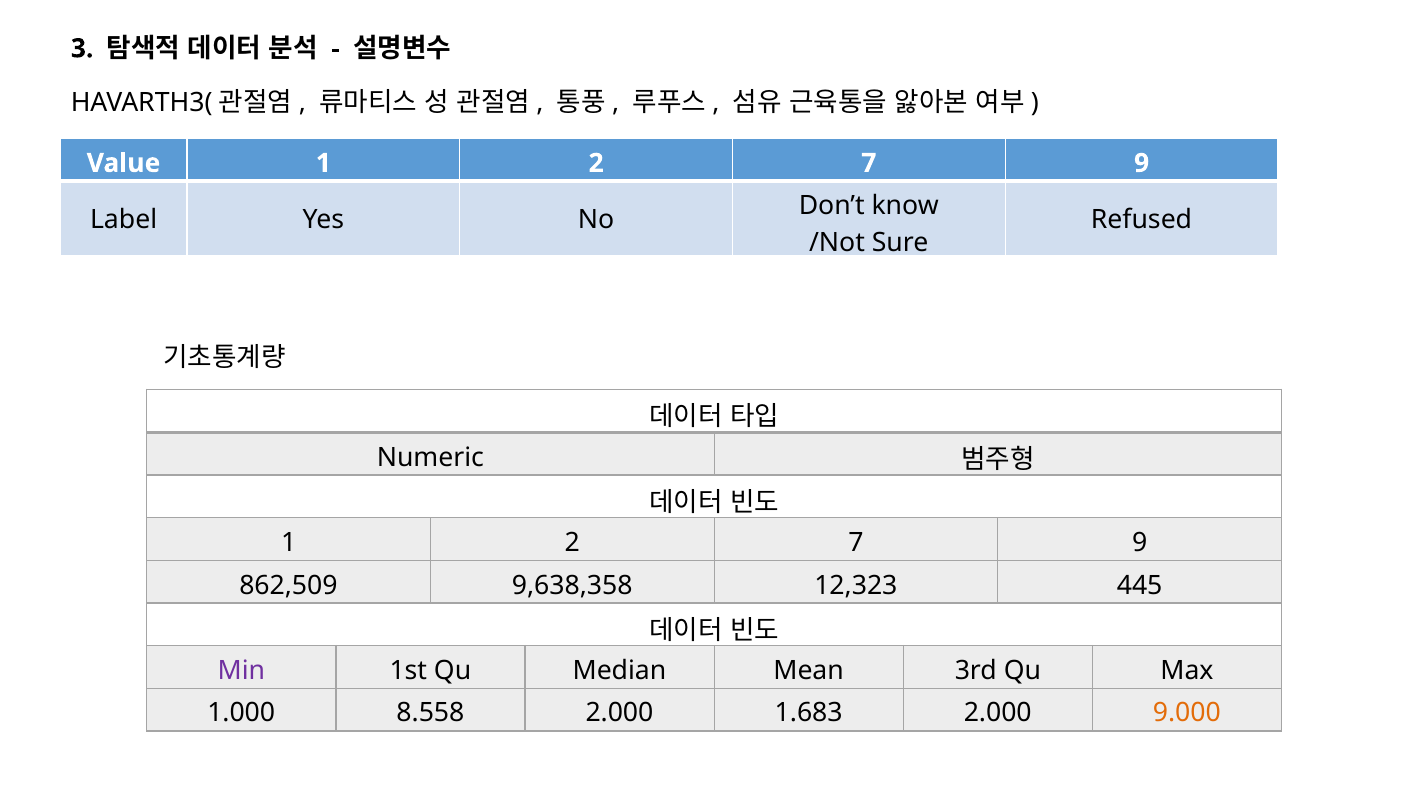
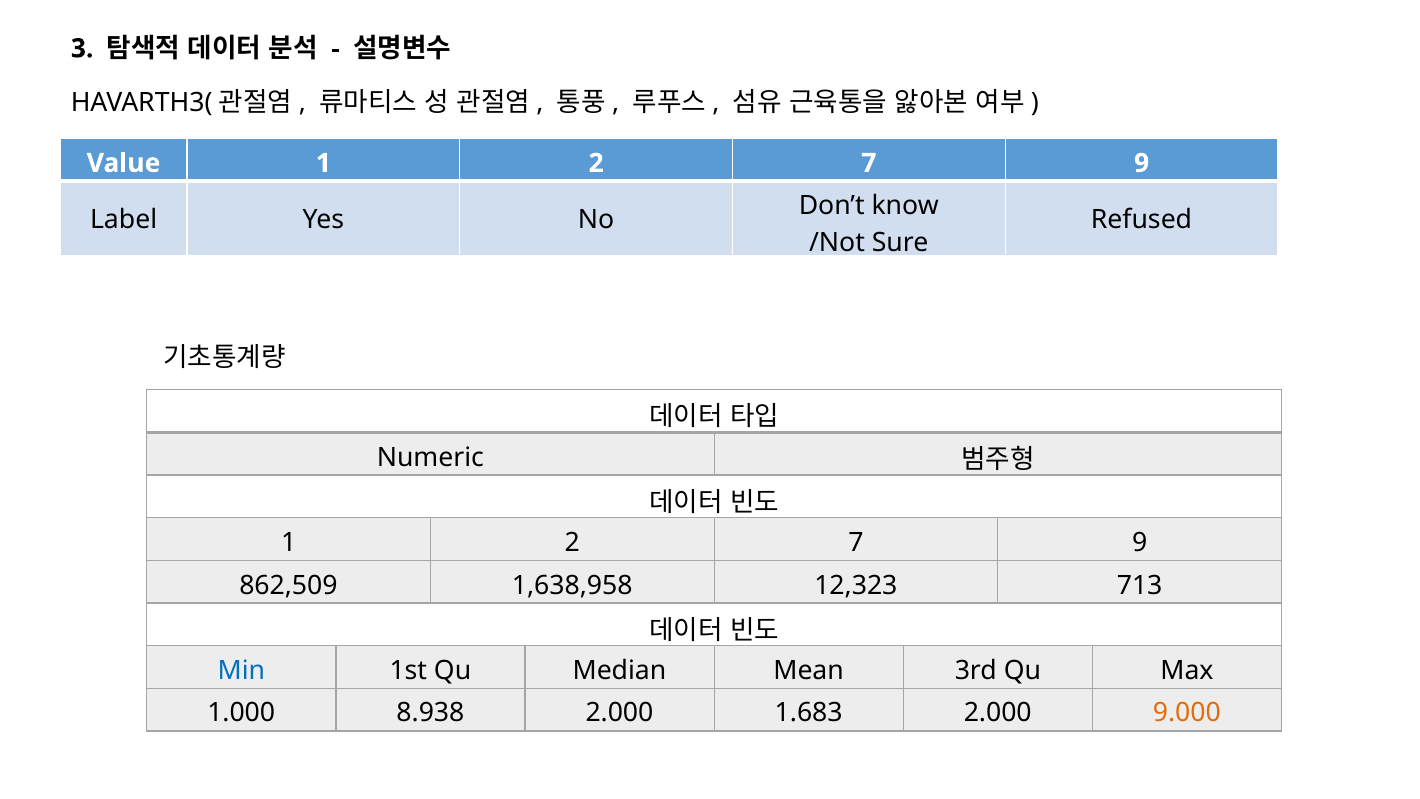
9,638,358: 9,638,358 -> 1,638,958
445: 445 -> 713
Min colour: purple -> blue
8.558: 8.558 -> 8.938
